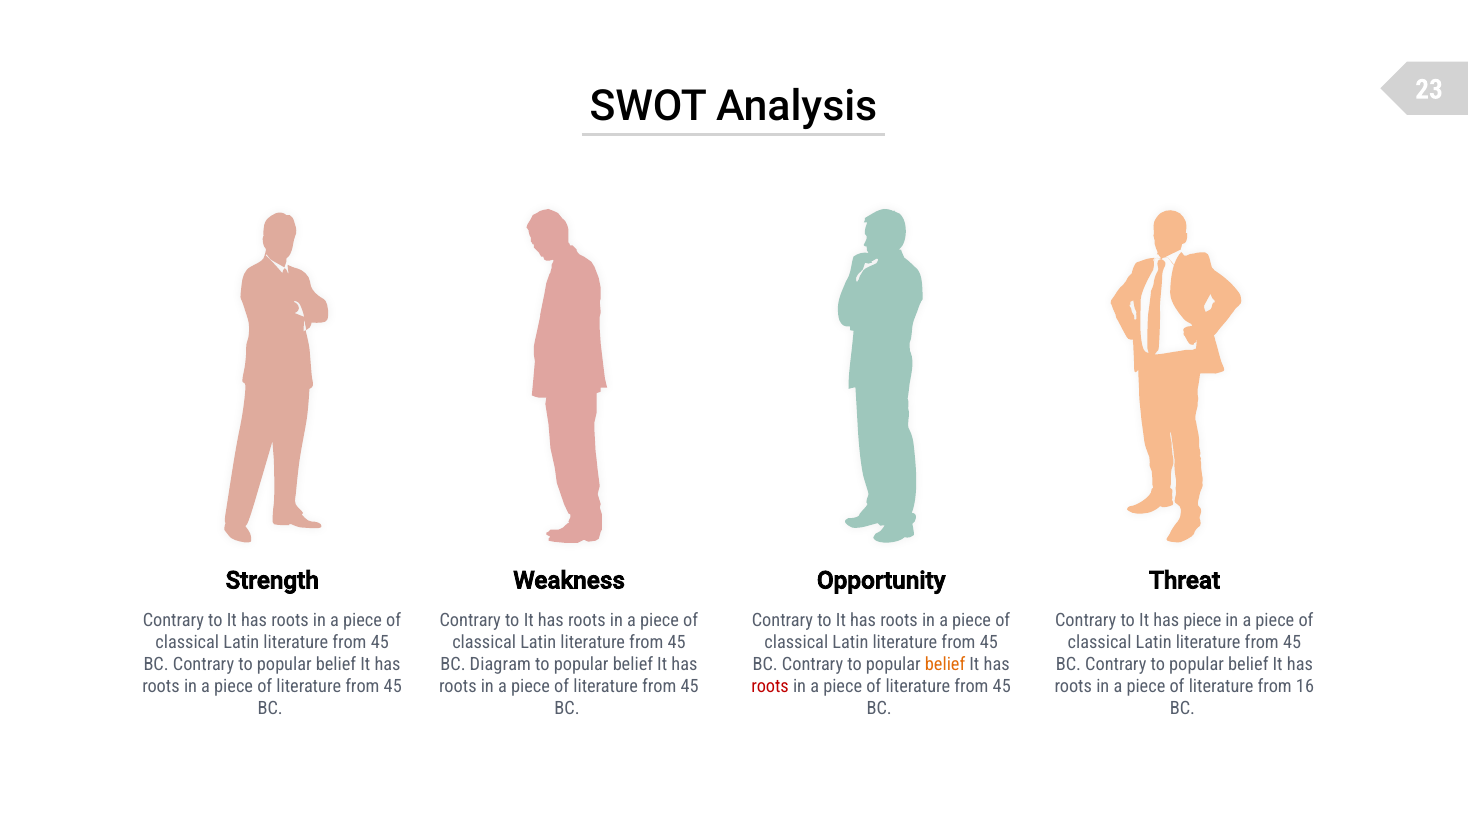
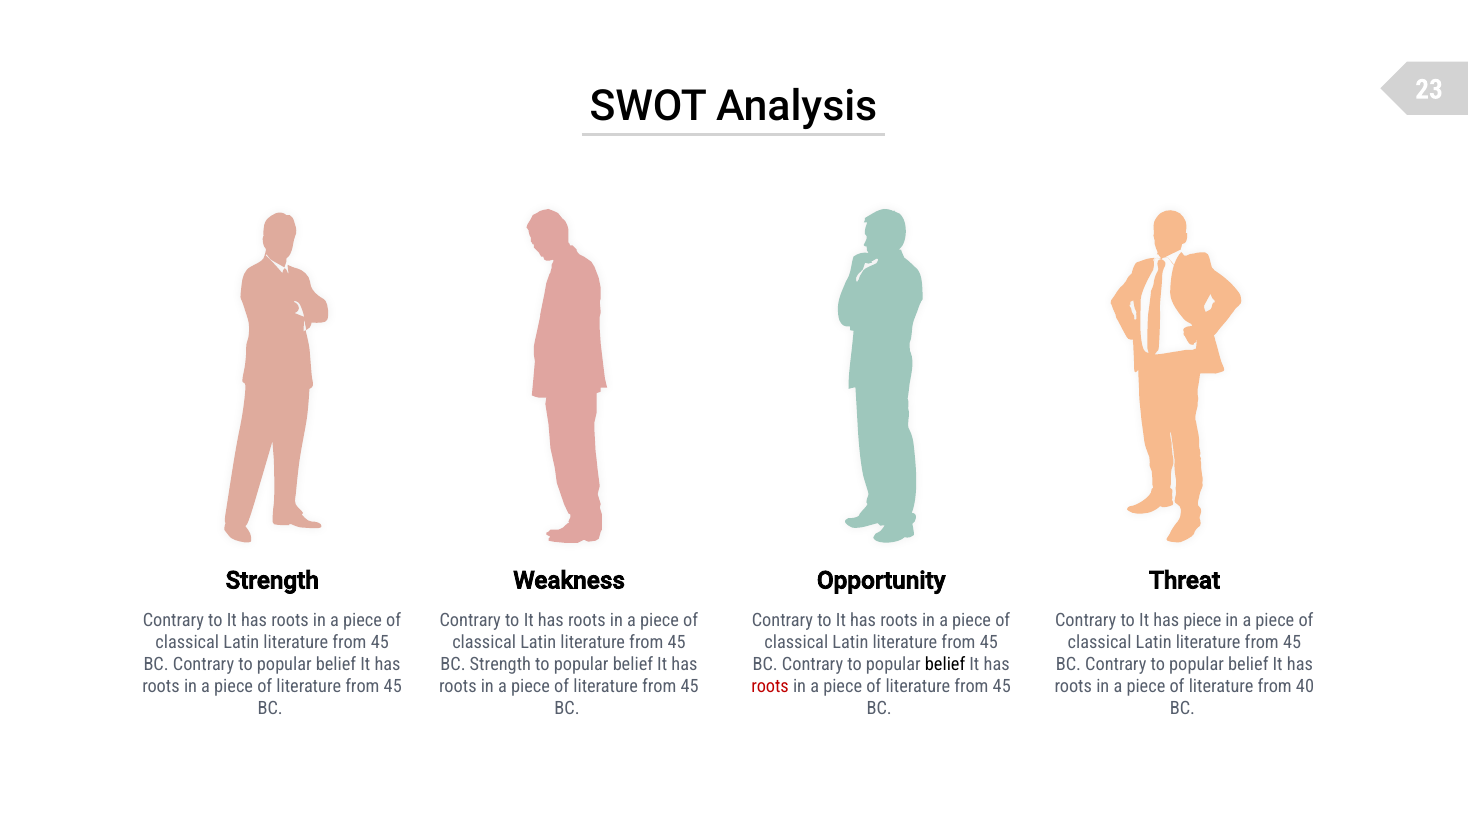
Diagram at (500, 665): Diagram -> Strength
belief at (945, 665) colour: orange -> black
16: 16 -> 40
